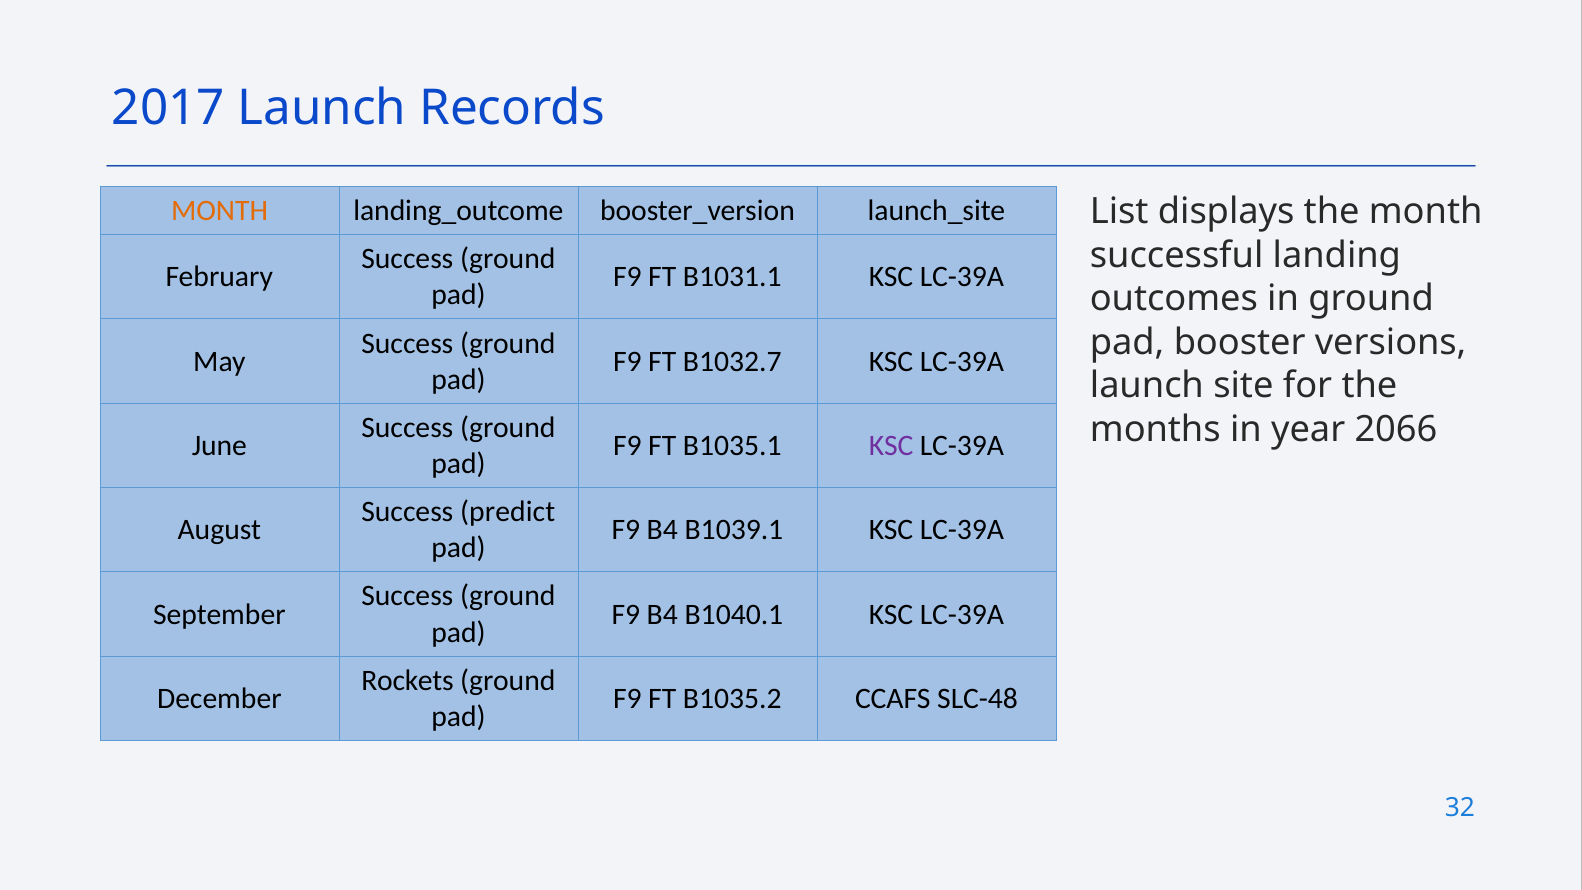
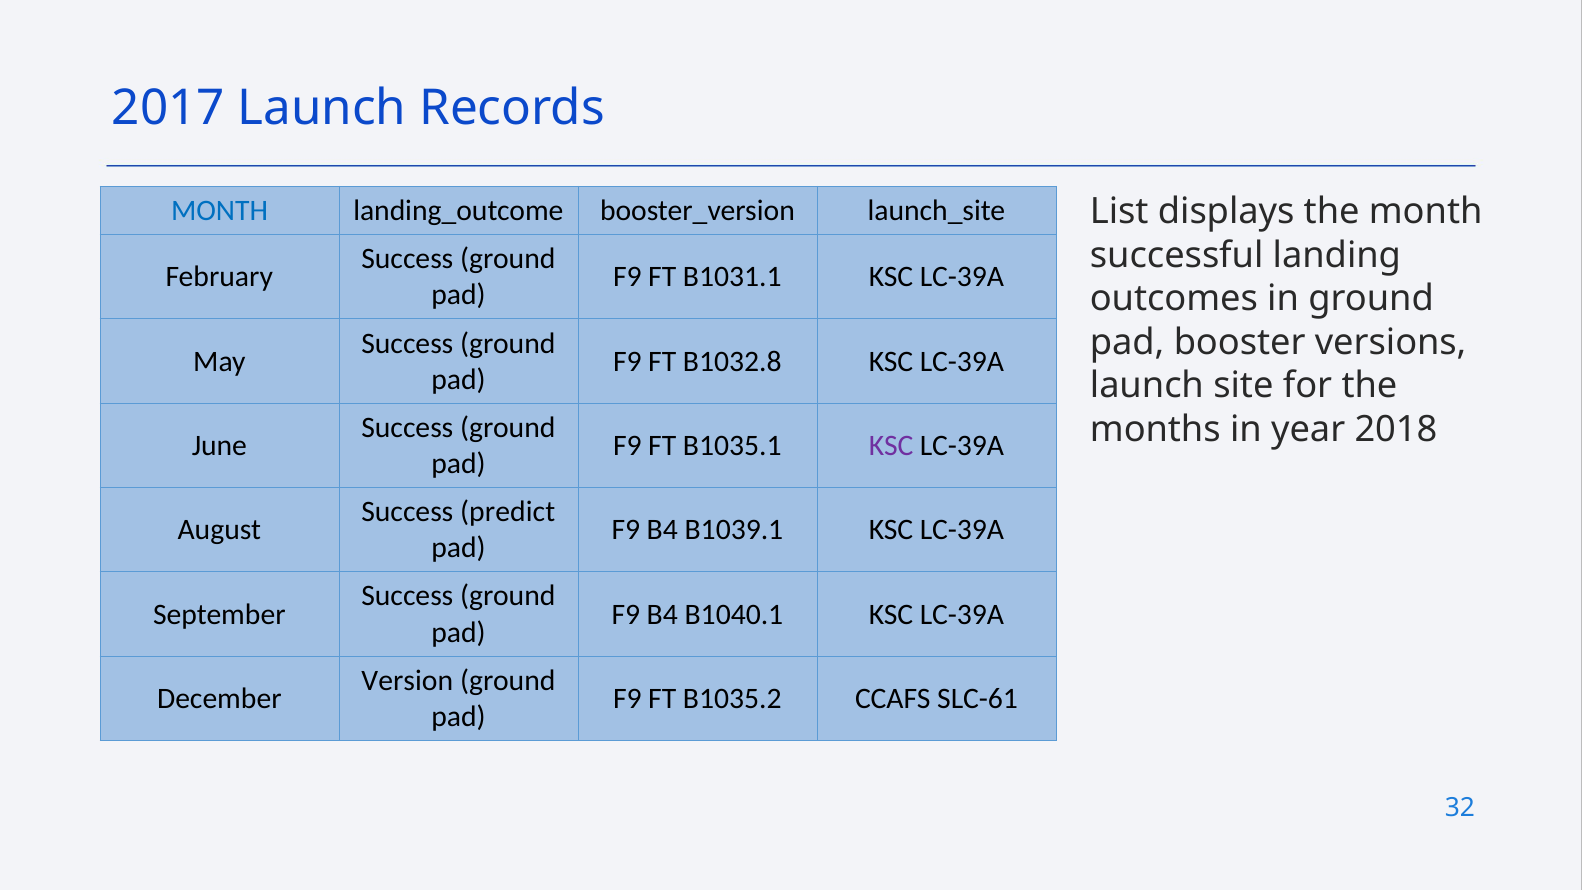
MONTH at (220, 211) colour: orange -> blue
B1032.7: B1032.7 -> B1032.8
2066: 2066 -> 2018
Rockets: Rockets -> Version
SLC-48: SLC-48 -> SLC-61
